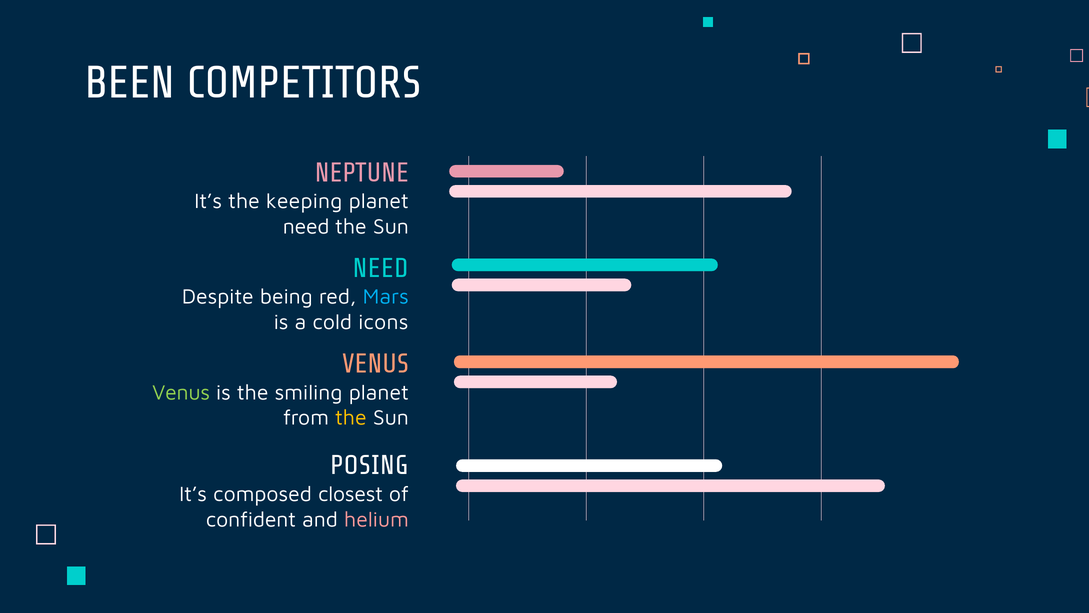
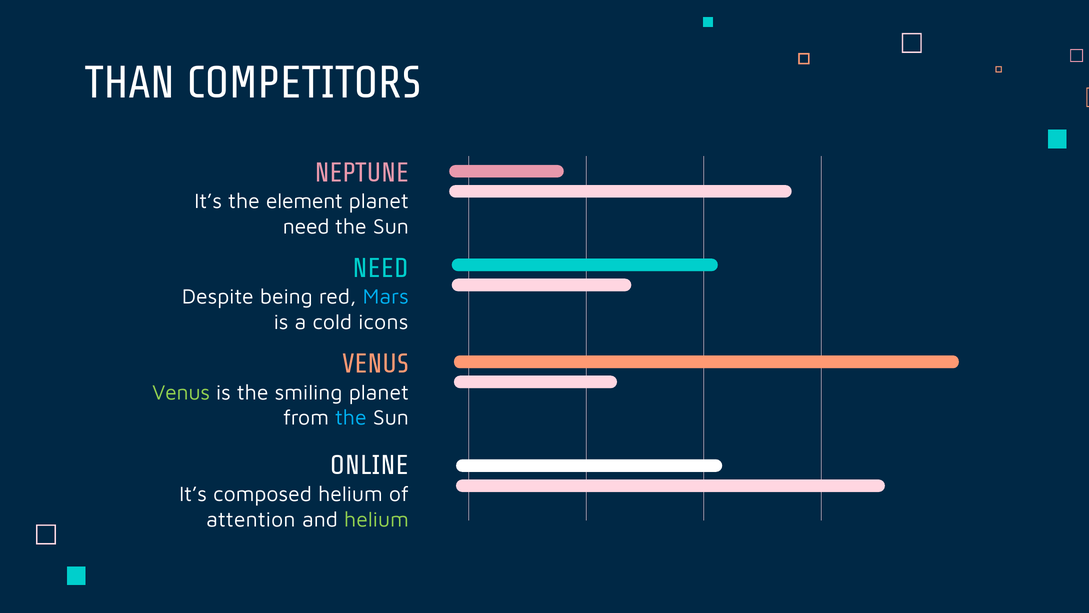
BEEN: BEEN -> THAN
keeping: keeping -> element
the at (351, 418) colour: yellow -> light blue
POSING: POSING -> ONLINE
composed closest: closest -> helium
confident: confident -> attention
helium at (376, 519) colour: pink -> light green
